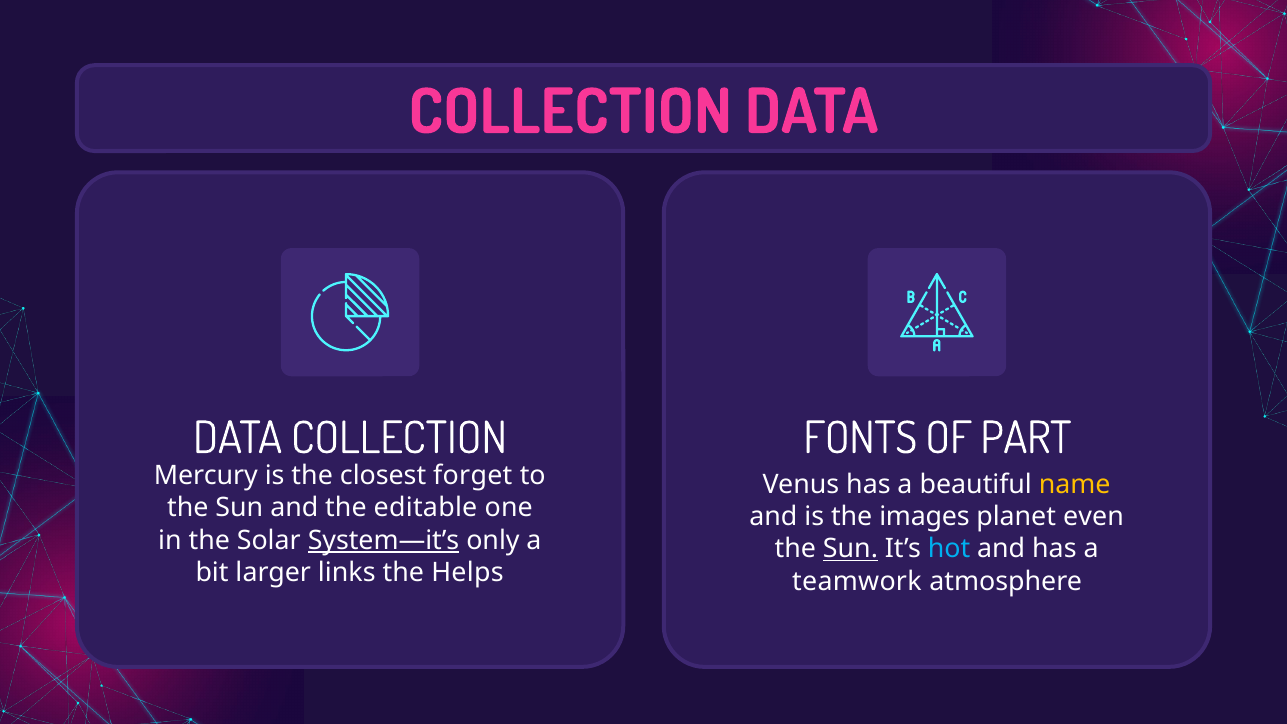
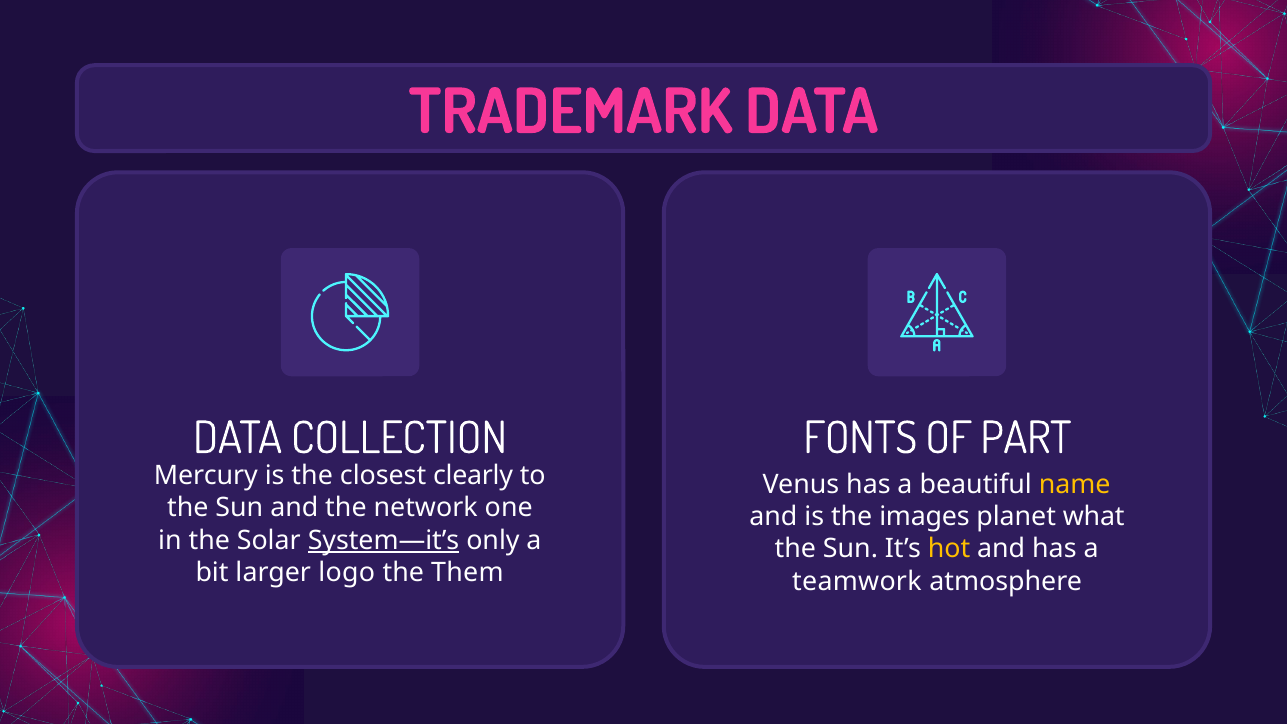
COLLECTION at (570, 112): COLLECTION -> TRADEMARK
forget: forget -> clearly
editable: editable -> network
even: even -> what
Sun at (850, 549) underline: present -> none
hot colour: light blue -> yellow
links: links -> logo
Helps: Helps -> Them
